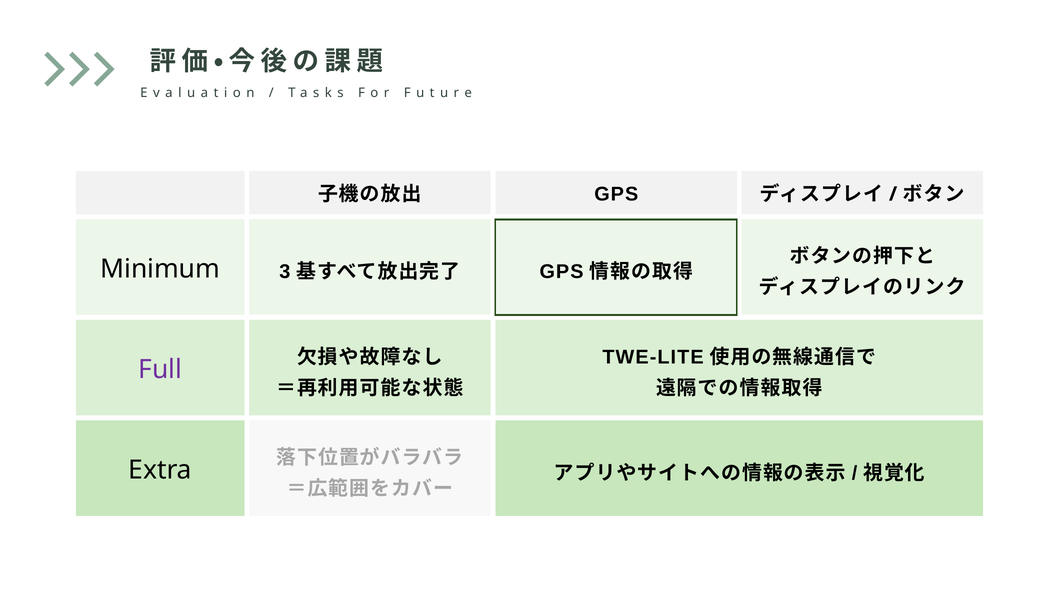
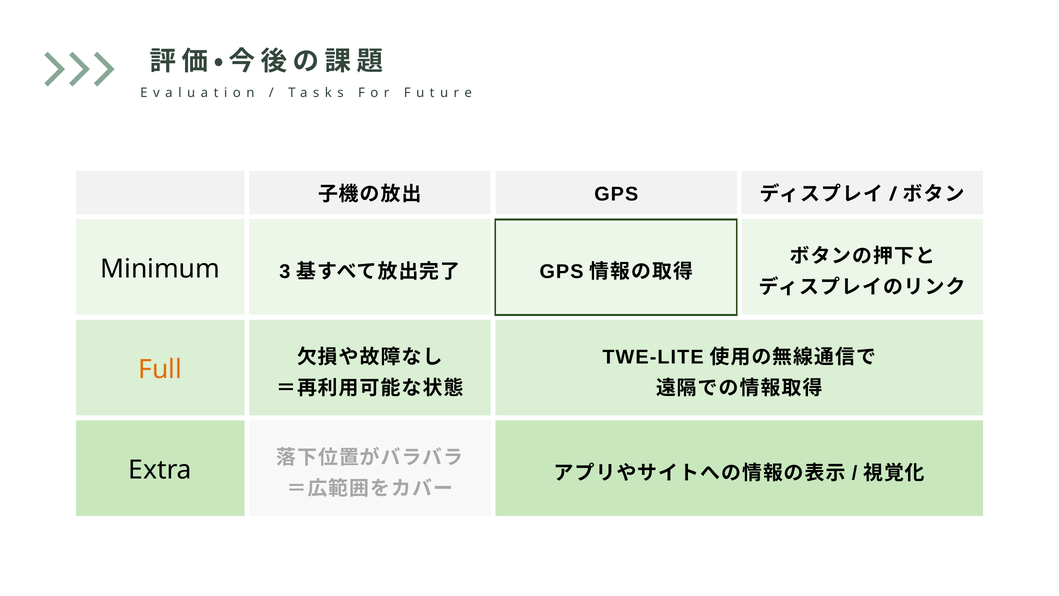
Full colour: purple -> orange
